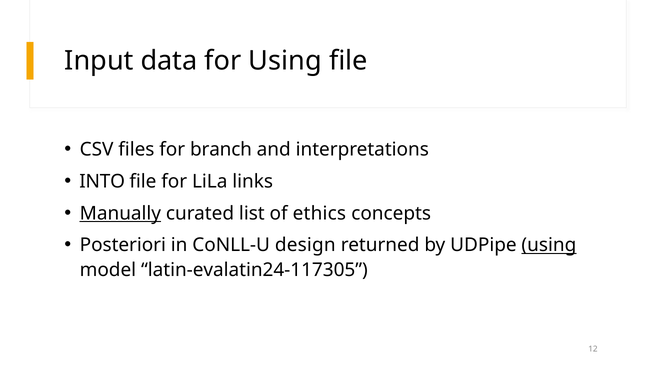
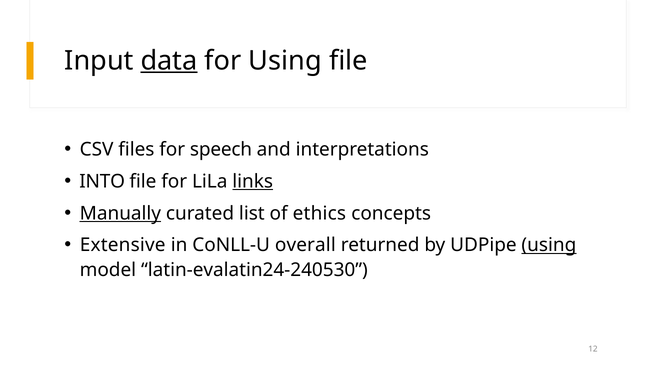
data underline: none -> present
branch: branch -> speech
links underline: none -> present
Posteriori: Posteriori -> Extensive
design: design -> overall
latin-evalatin24-117305: latin-evalatin24-117305 -> latin-evalatin24-240530
